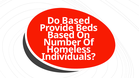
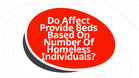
Do Based: Based -> Affect
